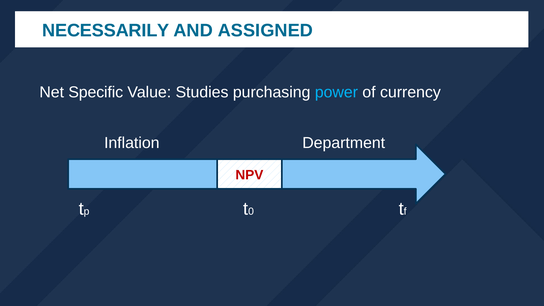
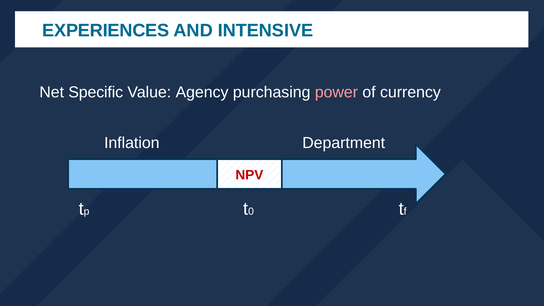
NECESSARILY: NECESSARILY -> EXPERIENCES
ASSIGNED: ASSIGNED -> INTENSIVE
Studies: Studies -> Agency
power colour: light blue -> pink
